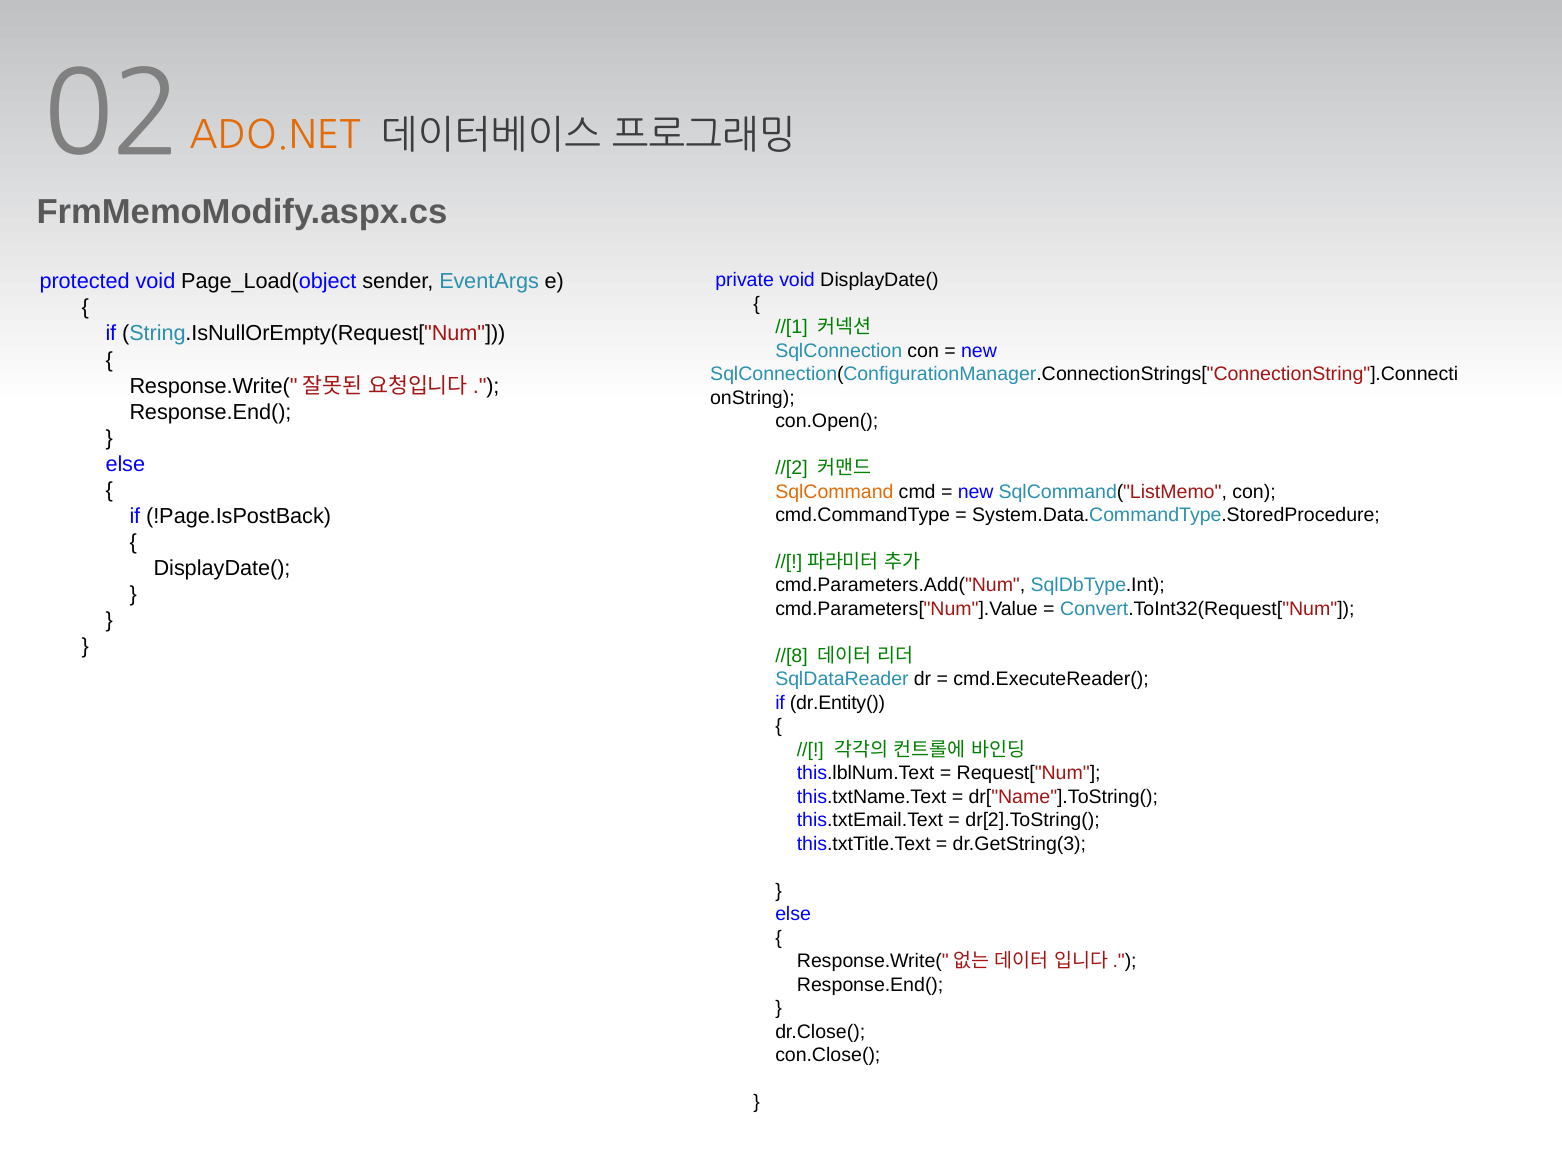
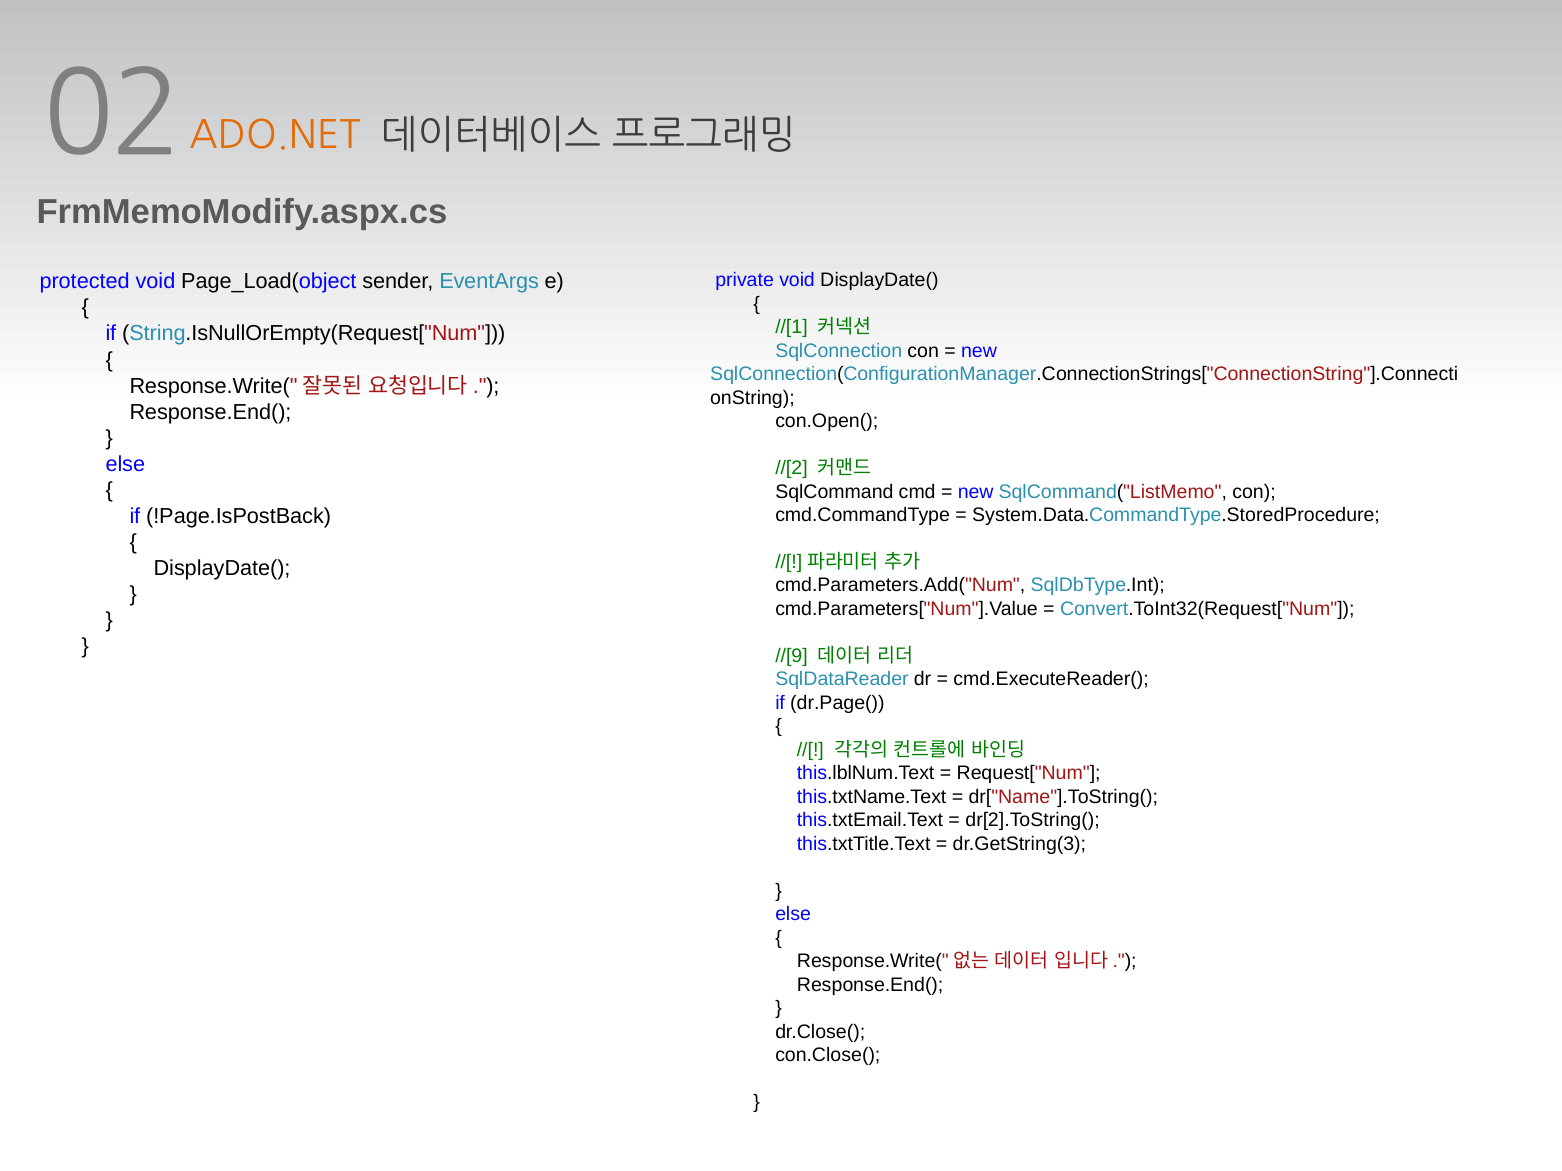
SqlCommand colour: orange -> black
//[8: //[8 -> //[9
dr.Entity(: dr.Entity( -> dr.Page(
